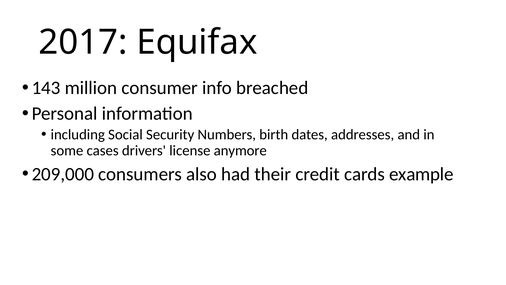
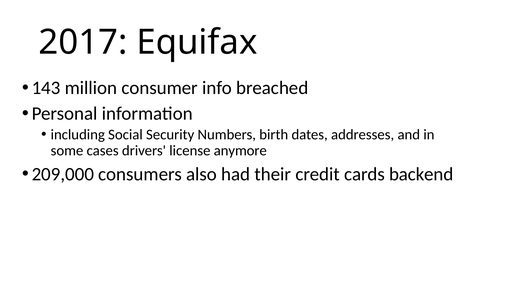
example: example -> backend
